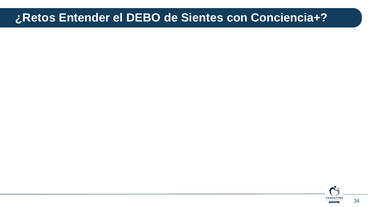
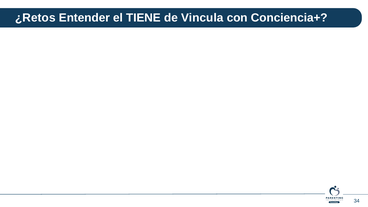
DEBO: DEBO -> TIENE
Sientes: Sientes -> Vincula
